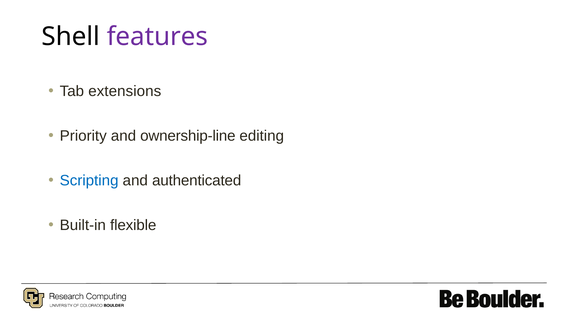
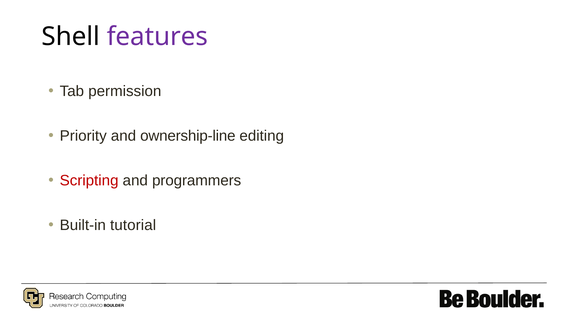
extensions: extensions -> permission
Scripting colour: blue -> red
authenticated: authenticated -> programmers
flexible: flexible -> tutorial
